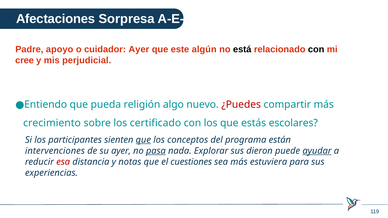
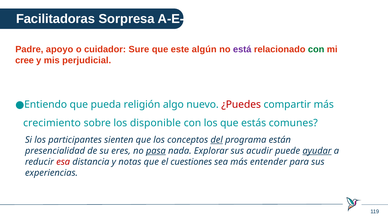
Afectaciones: Afectaciones -> Facilitadoras
cuidador Ayer: Ayer -> Sure
está colour: black -> purple
con at (316, 49) colour: black -> green
certificado: certificado -> disponible
escolares: escolares -> comunes
que at (143, 140) underline: present -> none
del underline: none -> present
intervenciones: intervenciones -> presencialidad
su ayer: ayer -> eres
dieron: dieron -> acudir
estuviera: estuviera -> entender
